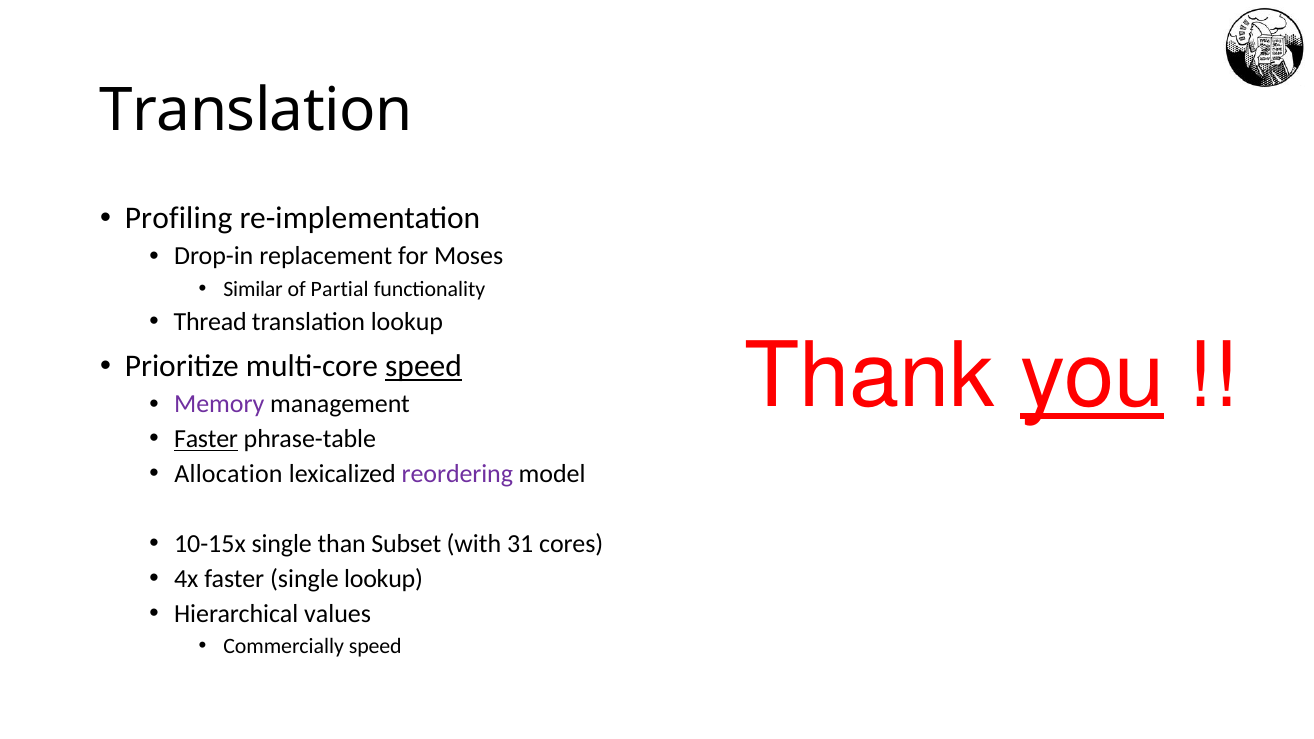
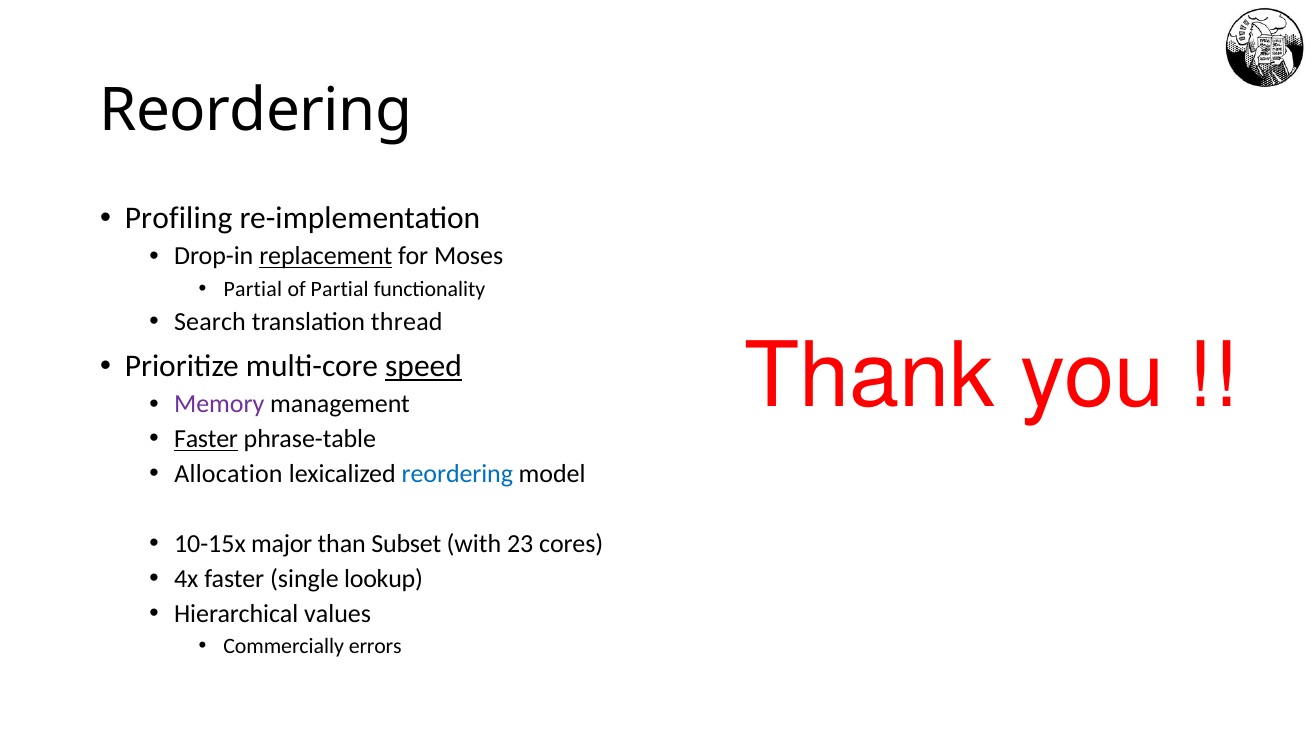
Translation at (256, 110): Translation -> Reordering
replacement underline: none -> present
Similar at (253, 289): Similar -> Partial
Thread: Thread -> Search
translation lookup: lookup -> thread
you underline: present -> none
reordering at (457, 474) colour: purple -> blue
10-15x single: single -> major
31: 31 -> 23
Commercially speed: speed -> errors
